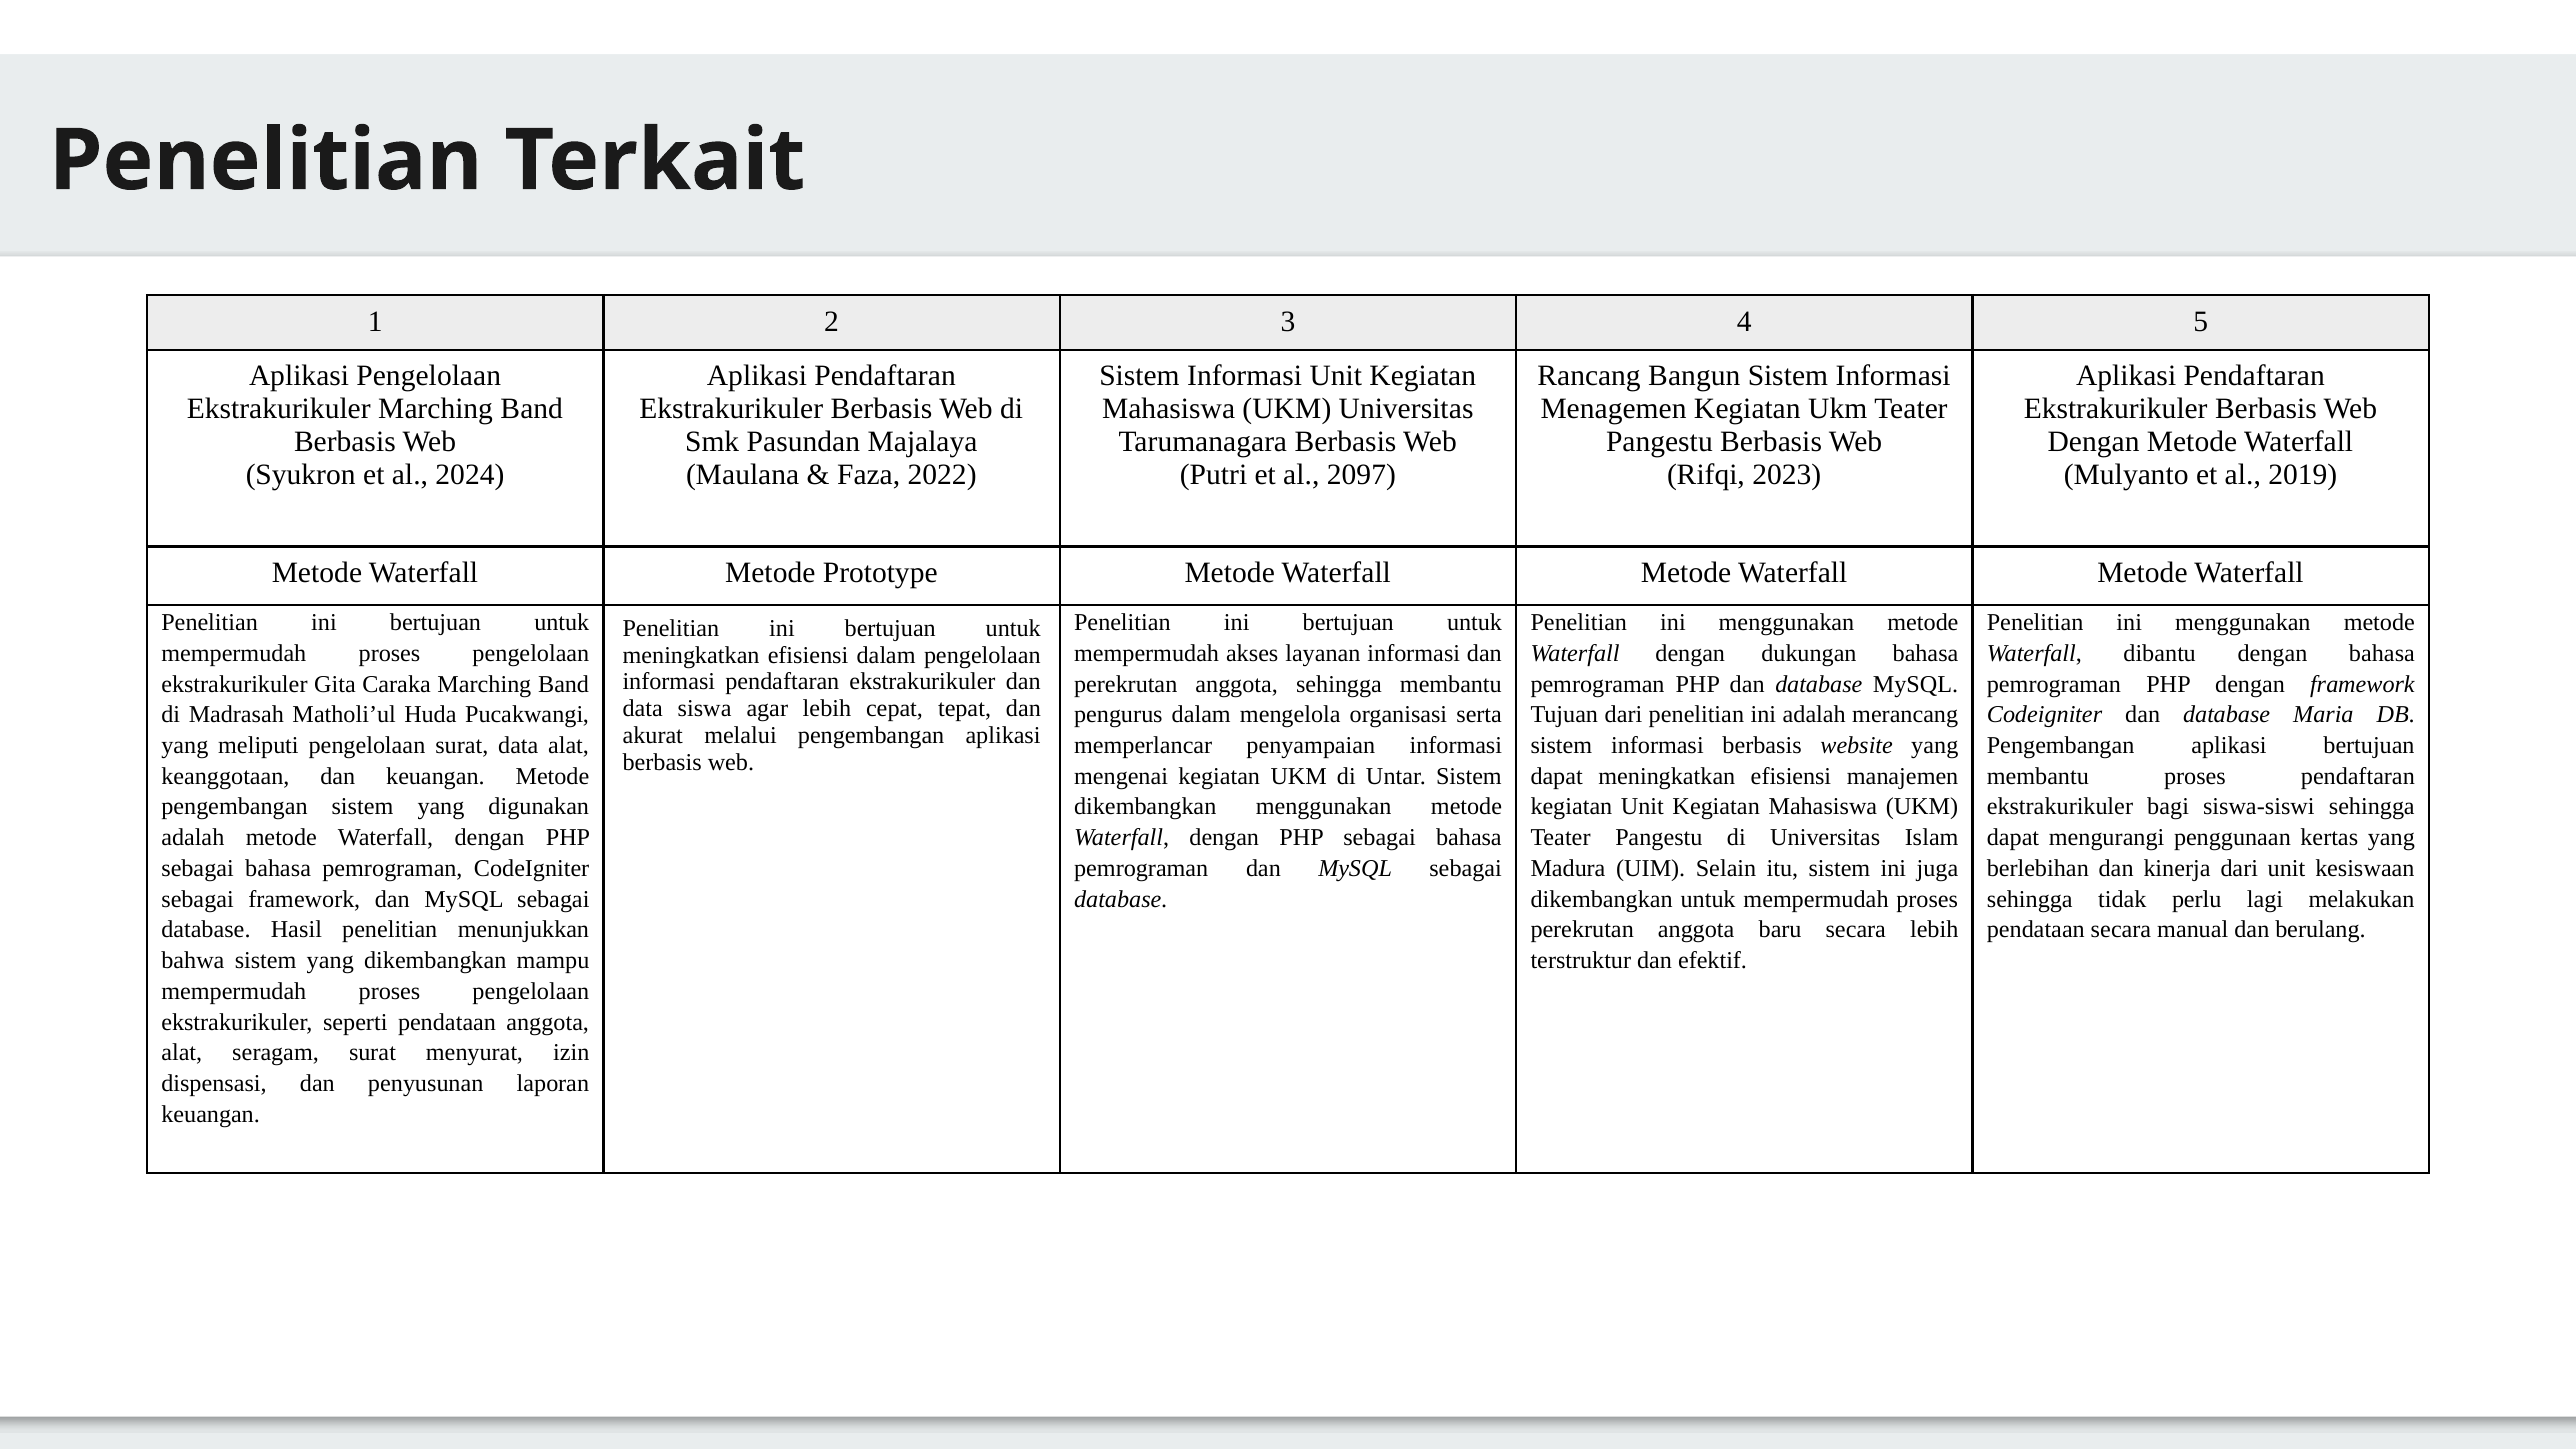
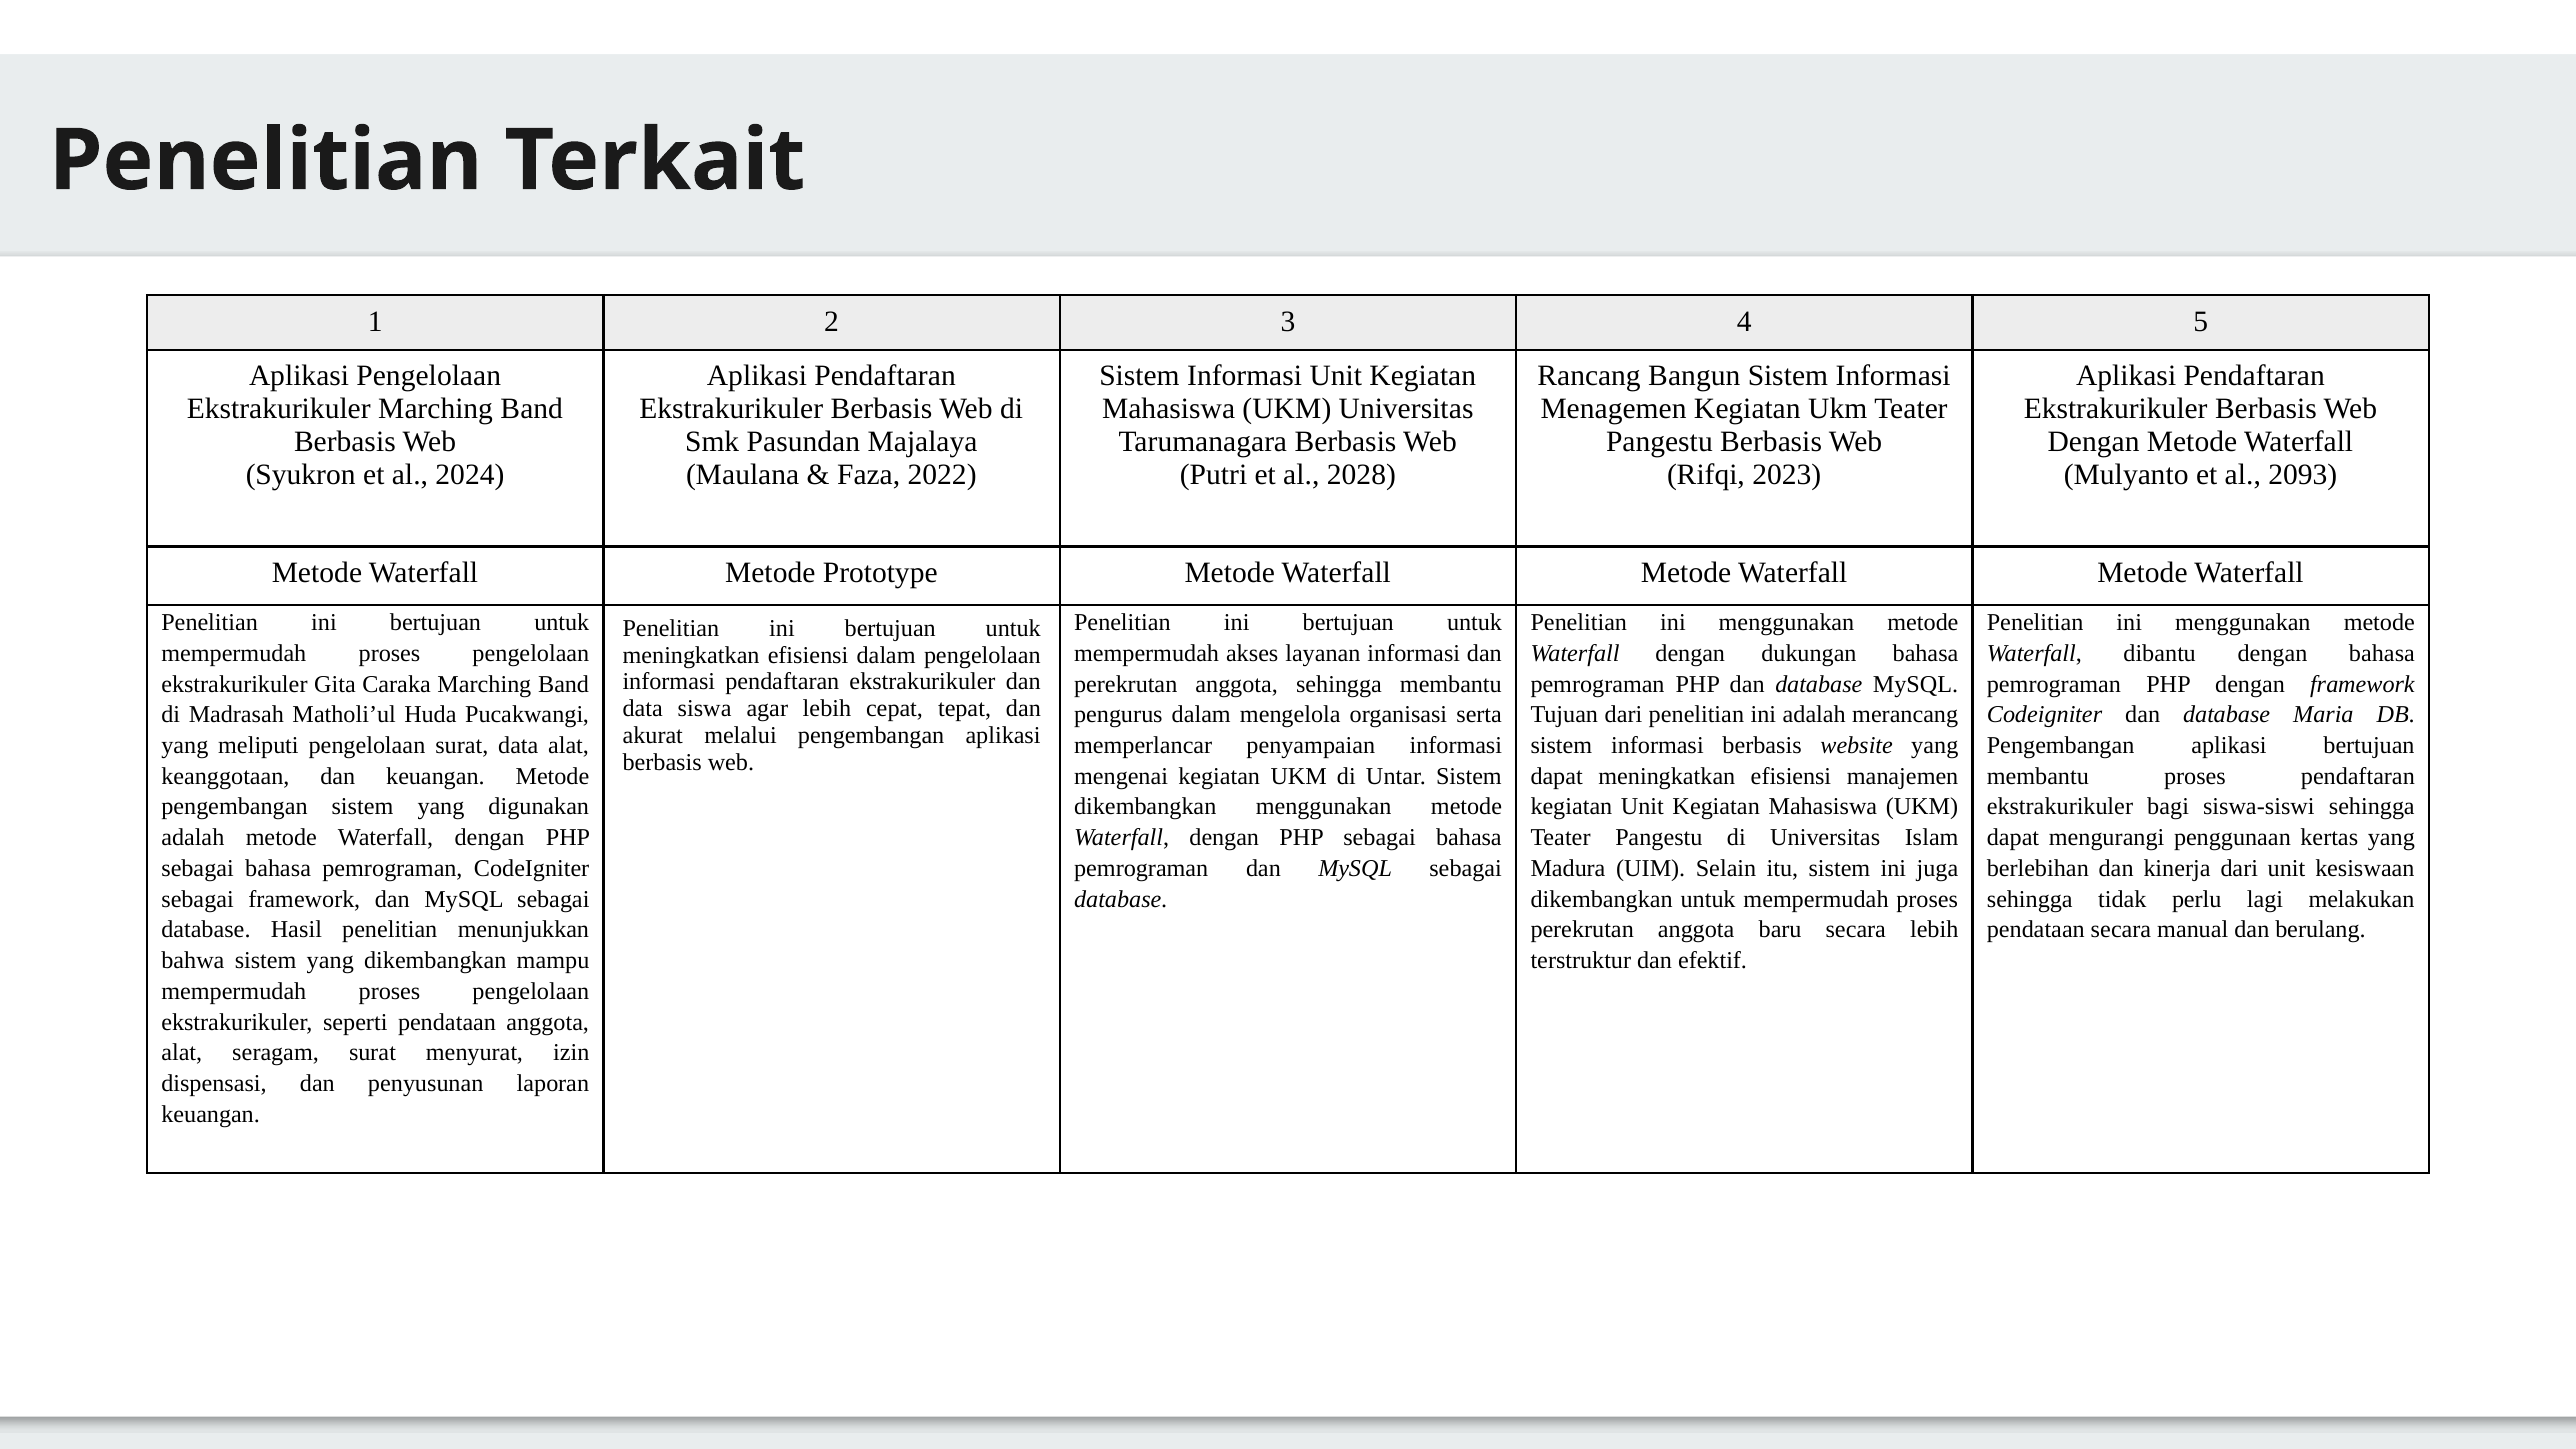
2097: 2097 -> 2028
2019: 2019 -> 2093
